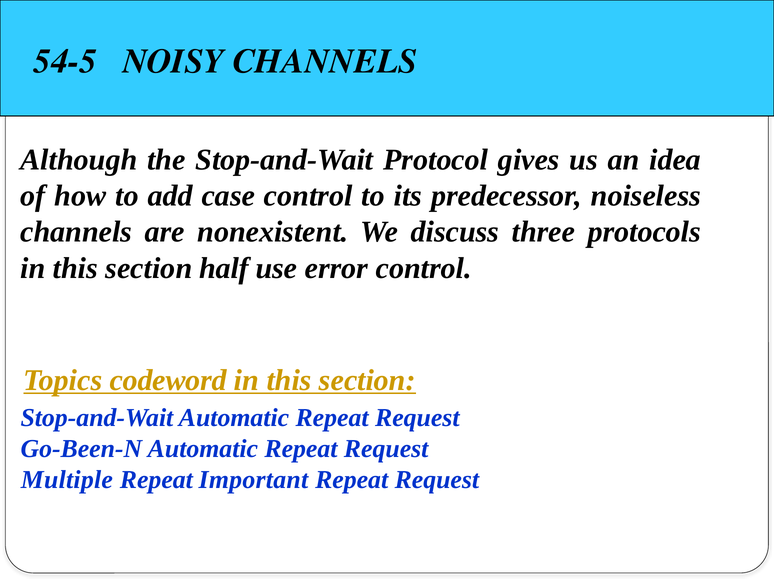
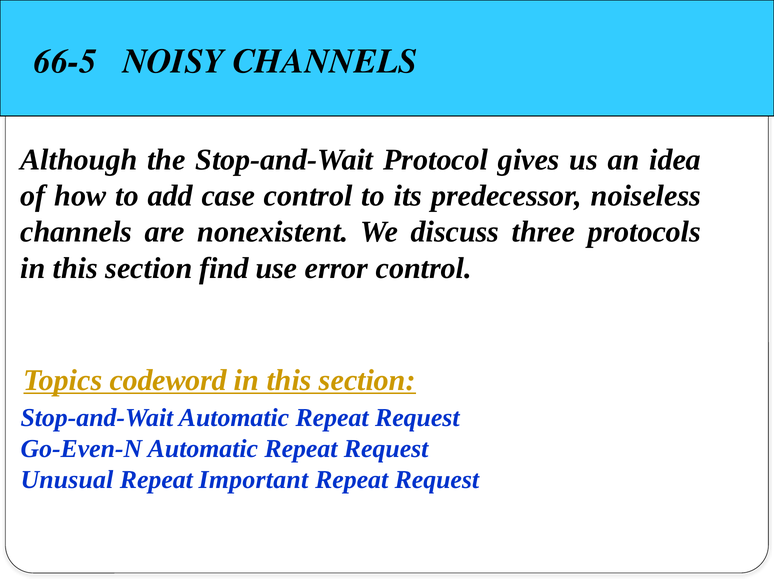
54-5: 54-5 -> 66-5
half: half -> find
Go-Been-N: Go-Been-N -> Go-Even-N
Multiple: Multiple -> Unusual
